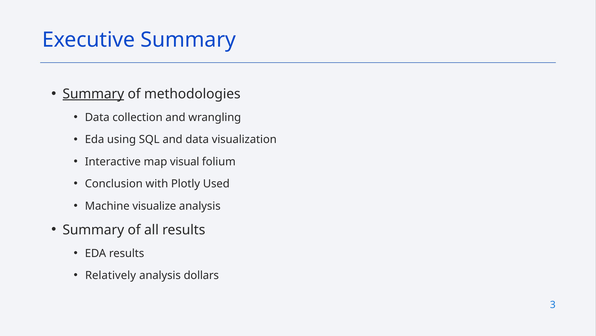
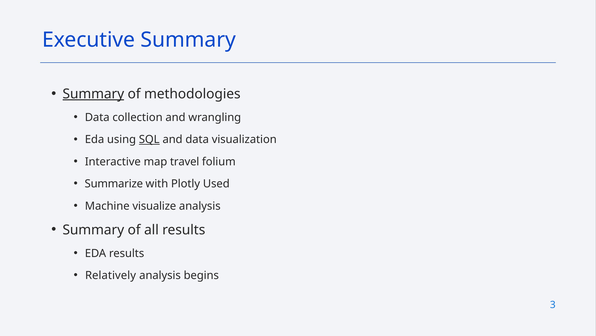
SQL underline: none -> present
visual: visual -> travel
Conclusion: Conclusion -> Summarize
dollars: dollars -> begins
